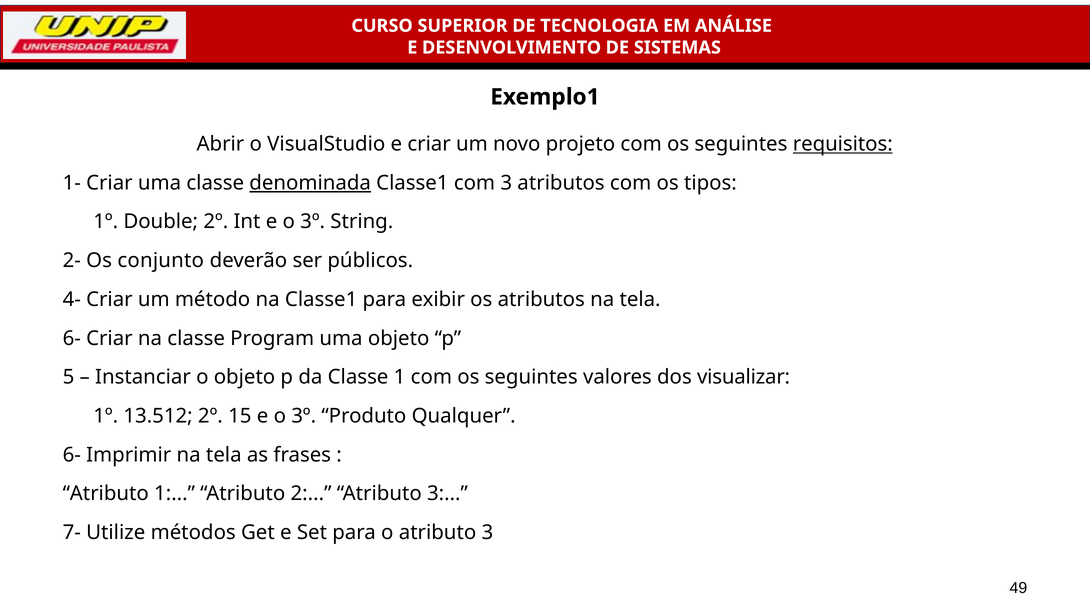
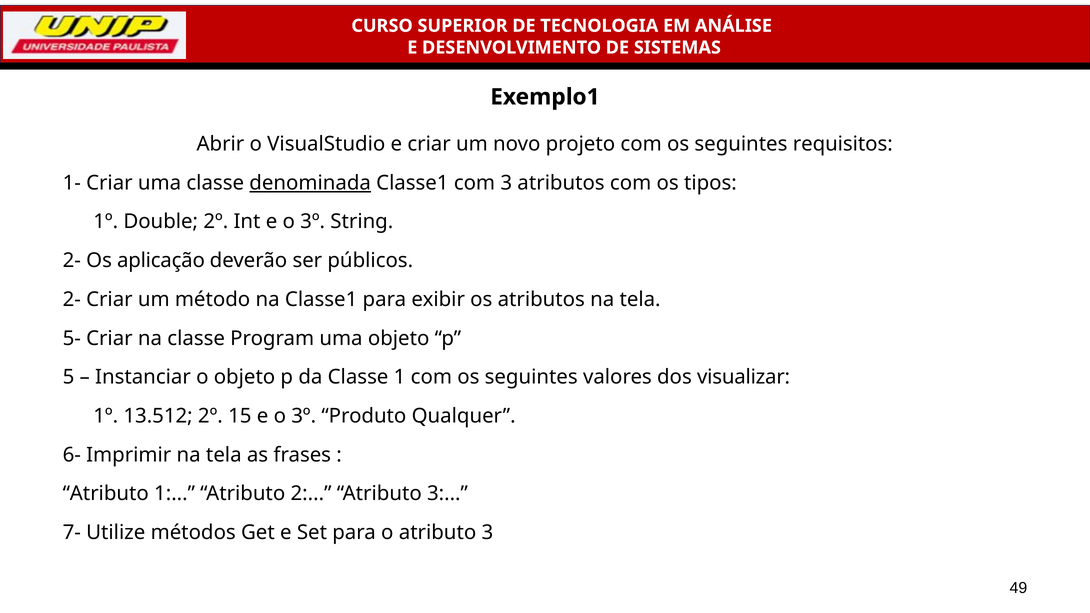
requisitos underline: present -> none
conjunto: conjunto -> aplicação
4- at (72, 299): 4- -> 2-
6- at (72, 338): 6- -> 5-
